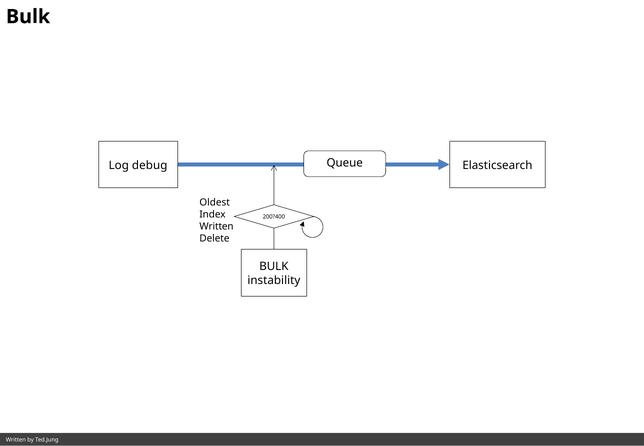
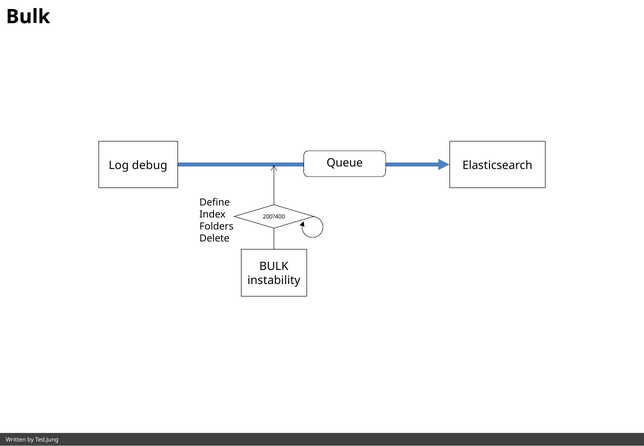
Oldest: Oldest -> Define
Written at (217, 226): Written -> Folders
